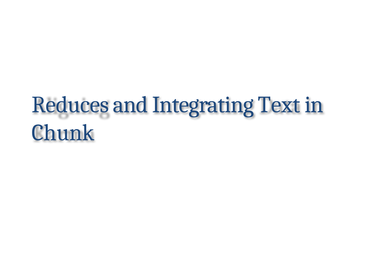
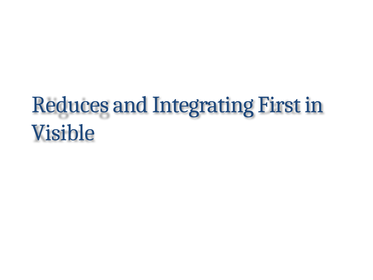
Text: Text -> First
Chunk: Chunk -> Visible
